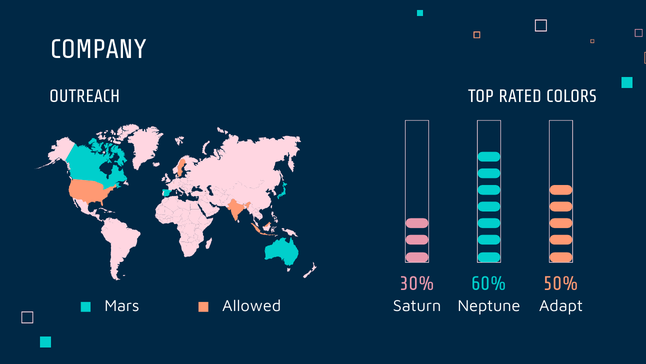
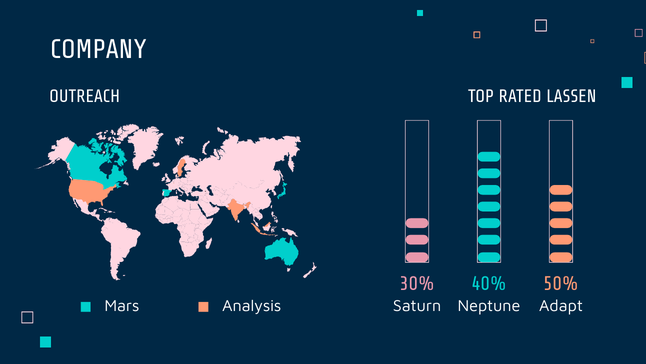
COLORS: COLORS -> LASSEN
60%: 60% -> 40%
Allowed: Allowed -> Analysis
